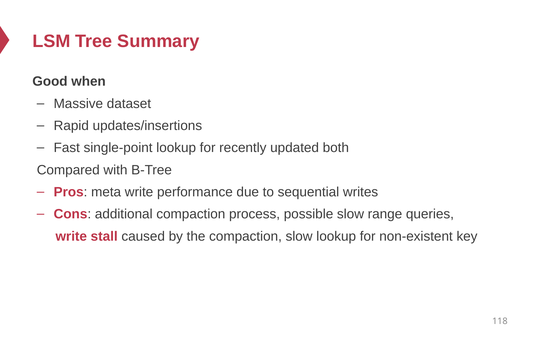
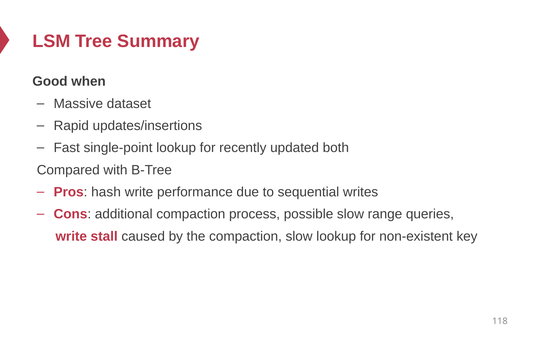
meta: meta -> hash
